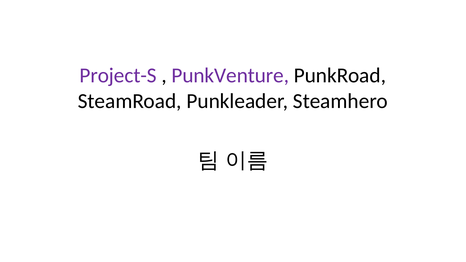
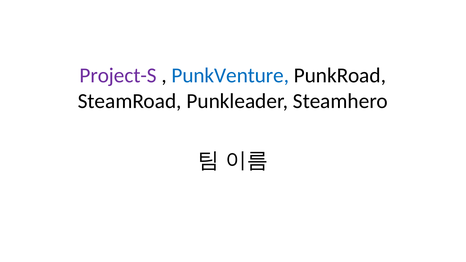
PunkVenture colour: purple -> blue
